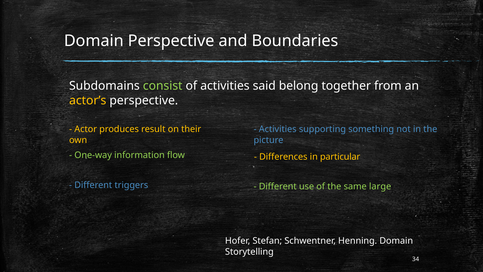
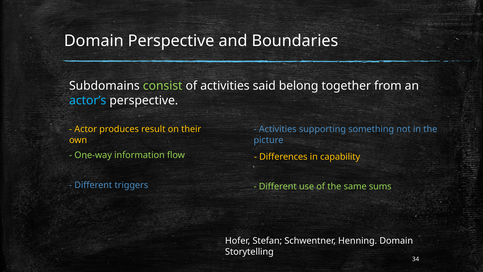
actor’s colour: yellow -> light blue
particular: particular -> capability
large: large -> sums
